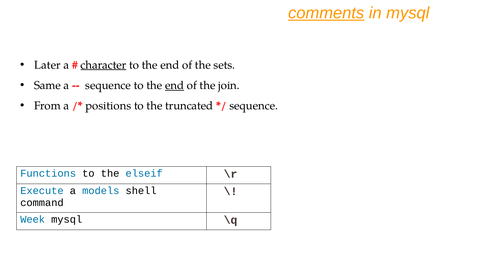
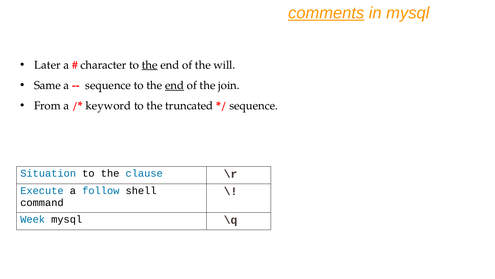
character underline: present -> none
the at (150, 65) underline: none -> present
sets: sets -> will
positions: positions -> keyword
Functions: Functions -> Situation
elseif: elseif -> clause
models: models -> follow
